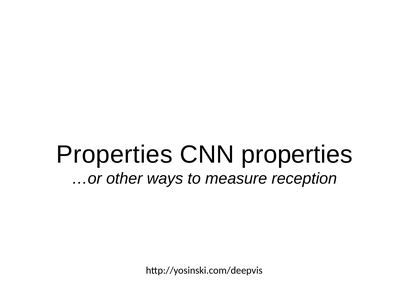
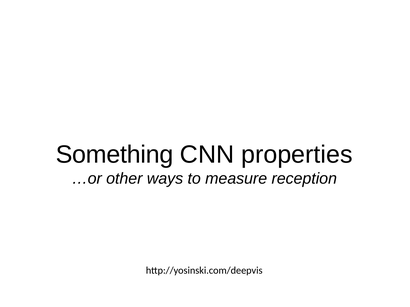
Properties at (114, 155): Properties -> Something
